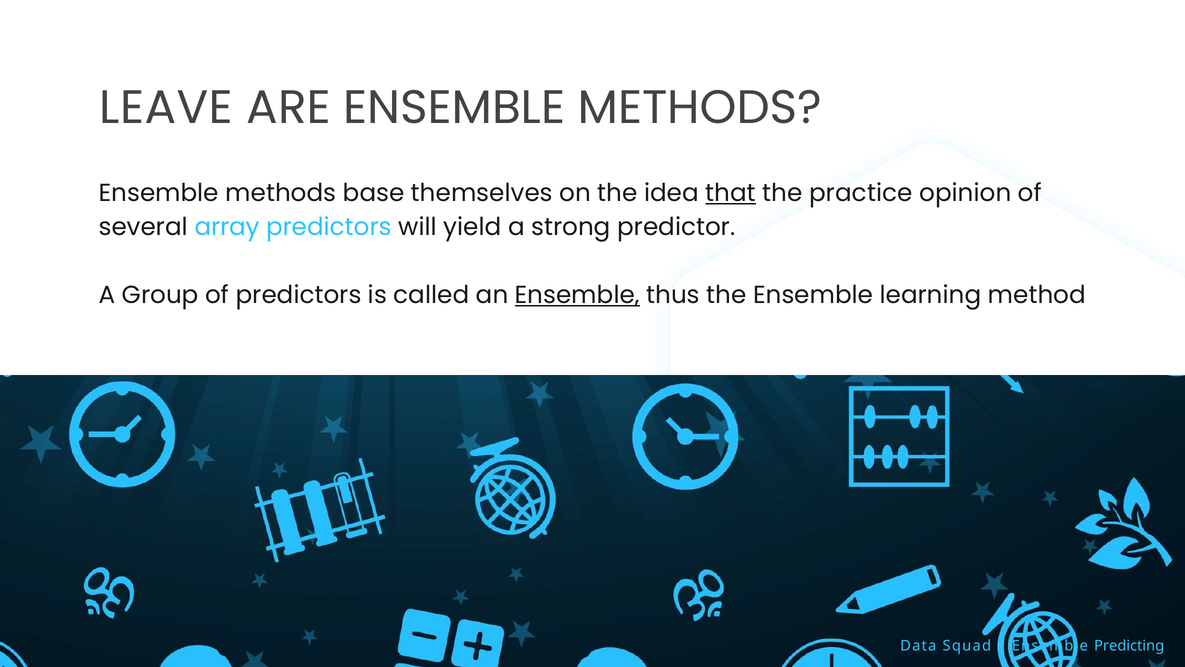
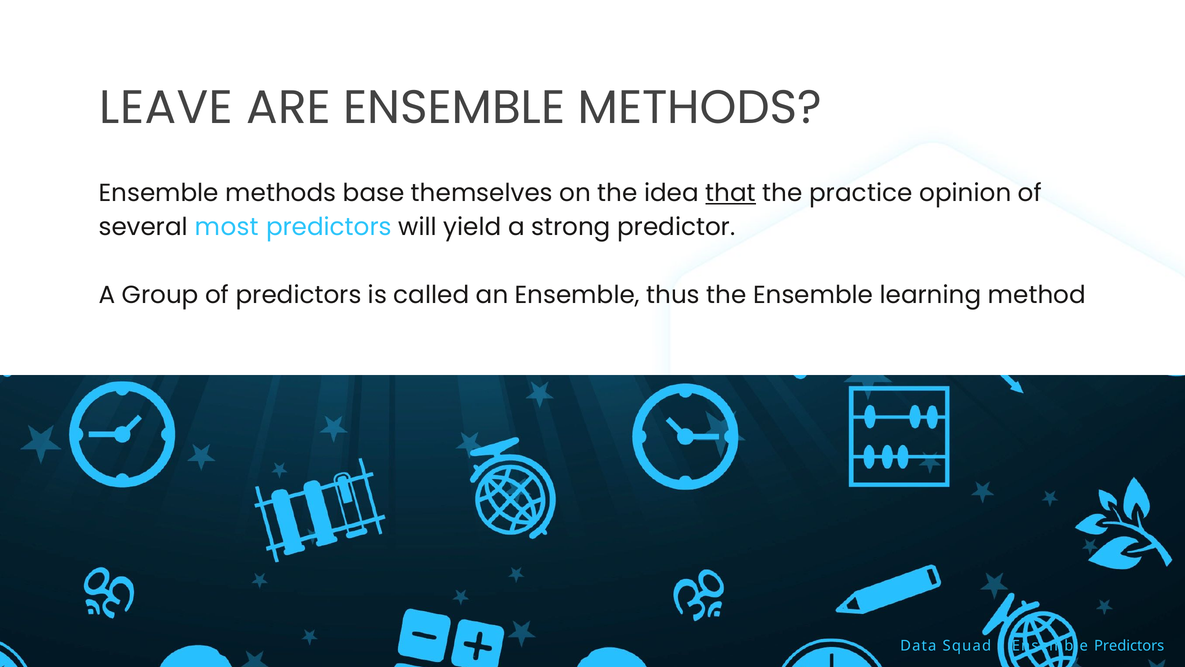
array: array -> most
Ensemble at (577, 295) underline: present -> none
Ensemble Predicting: Predicting -> Predictors
